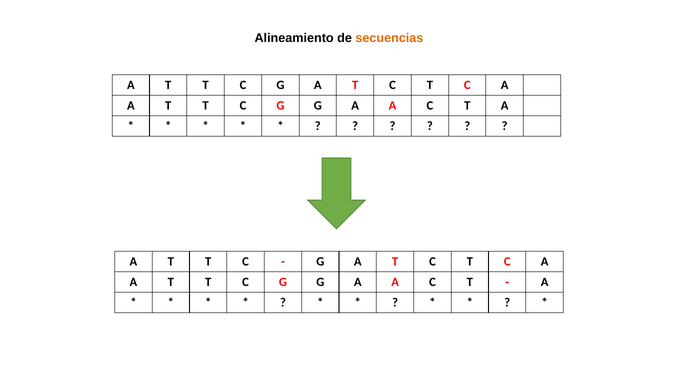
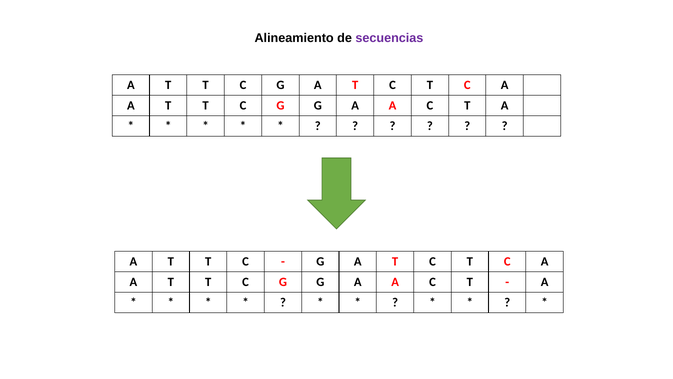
secuencias colour: orange -> purple
